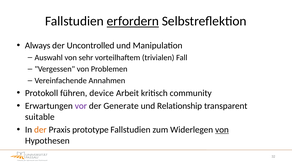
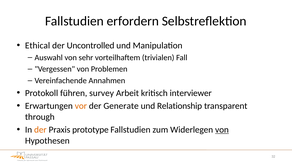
erfordern underline: present -> none
Always: Always -> Ethical
device: device -> survey
community: community -> interviewer
vor colour: purple -> orange
suitable: suitable -> through
